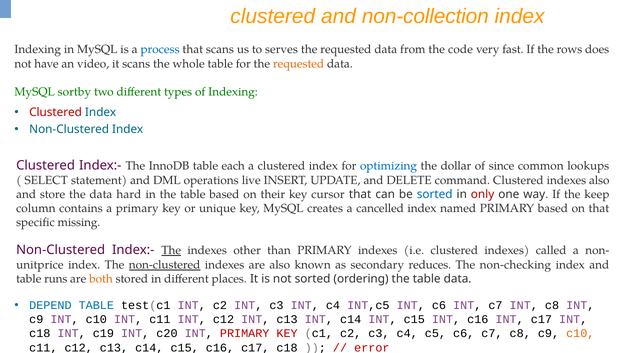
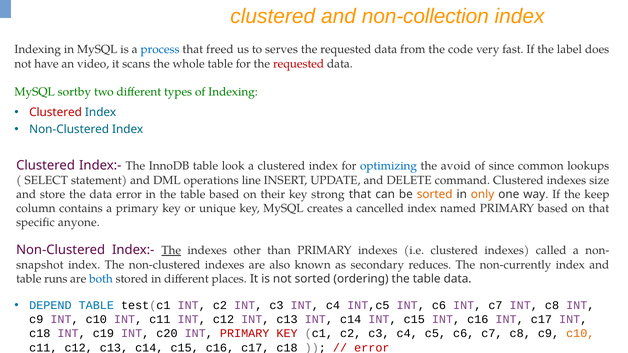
that scans: scans -> freed
rows: rows -> label
requested at (299, 64) colour: orange -> red
each: each -> look
dollar: dollar -> avoid
live: live -> line
indexes also: also -> size
data hard: hard -> error
cursor: cursor -> strong
sorted at (435, 194) colour: blue -> orange
only colour: red -> orange
missing: missing -> anyone
unitprice: unitprice -> snapshot
non-clustered at (165, 265) underline: present -> none
non-checking: non-checking -> non-currently
both colour: orange -> blue
